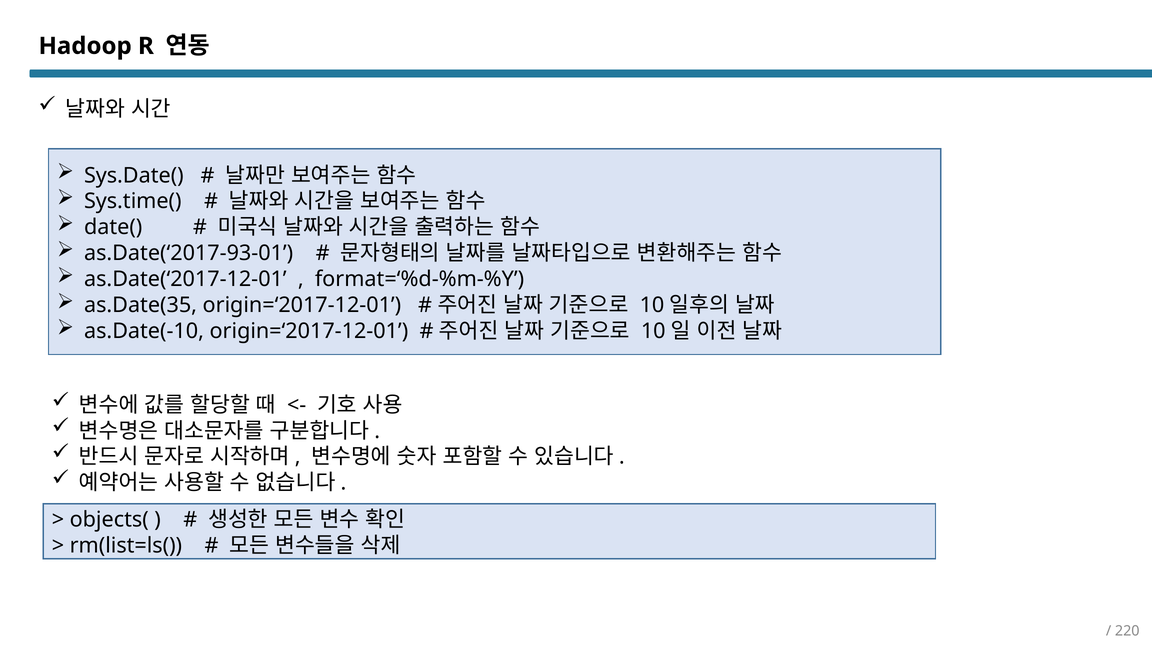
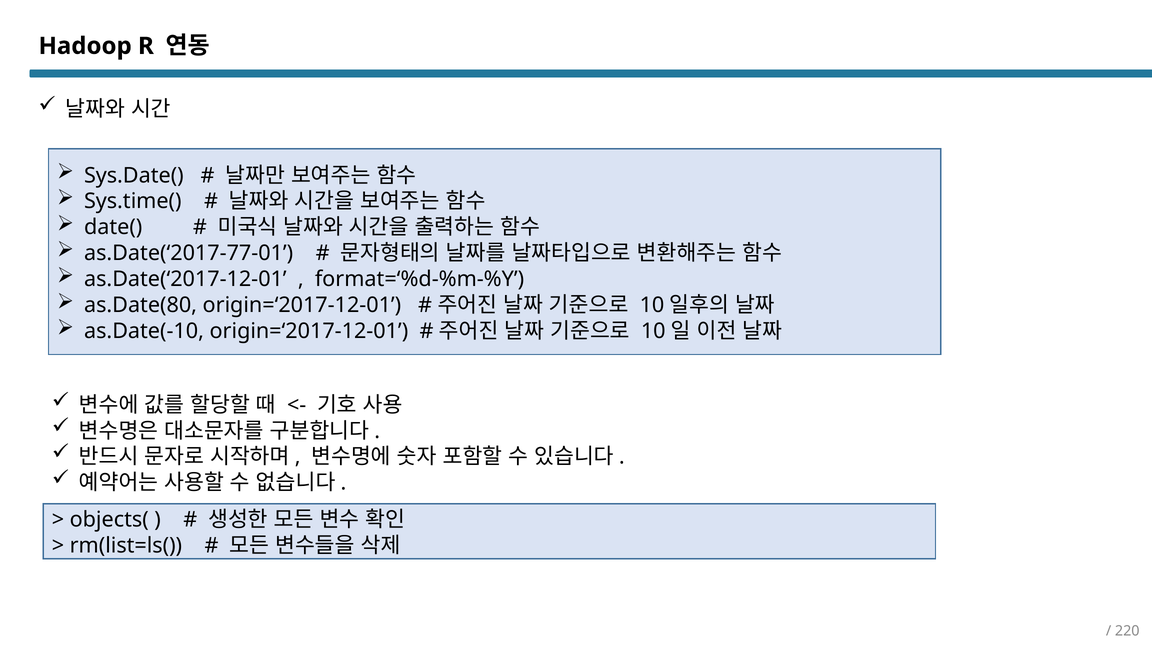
as.Date(‘2017-93-01: as.Date(‘2017-93-01 -> as.Date(‘2017-77-01
as.Date(35: as.Date(35 -> as.Date(80
